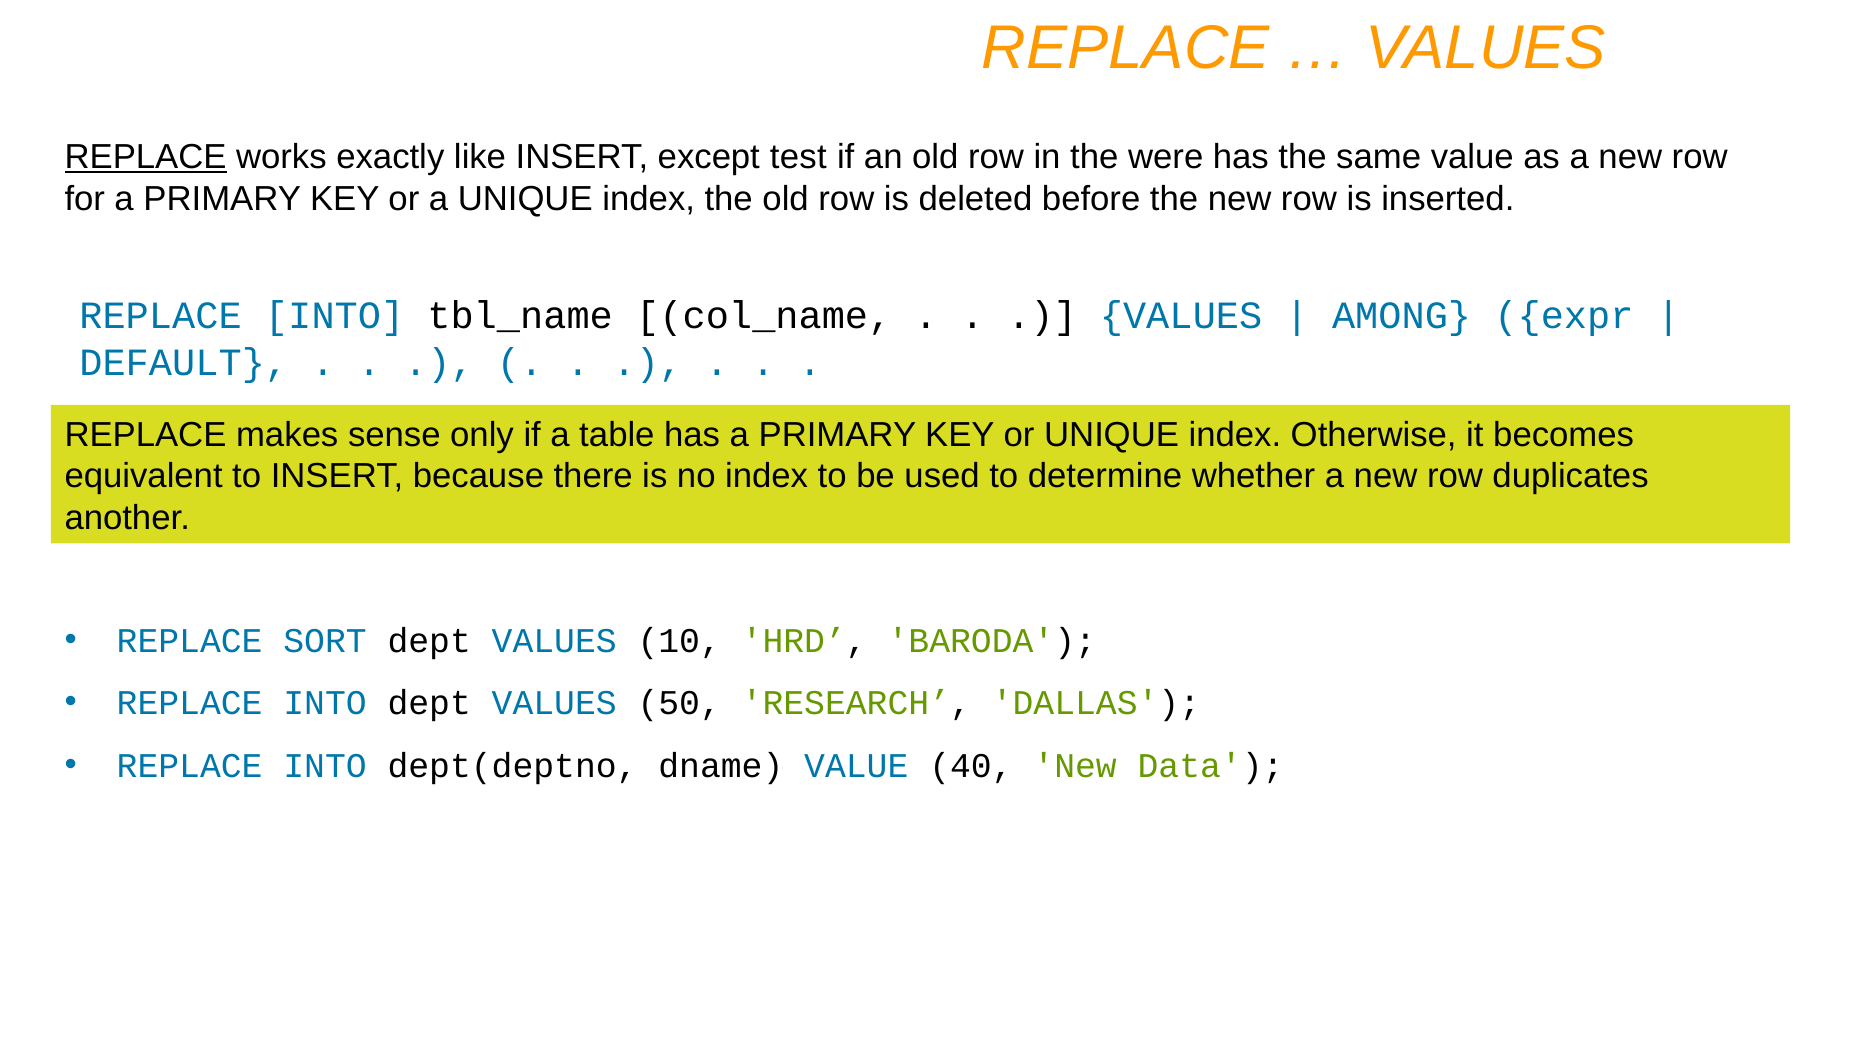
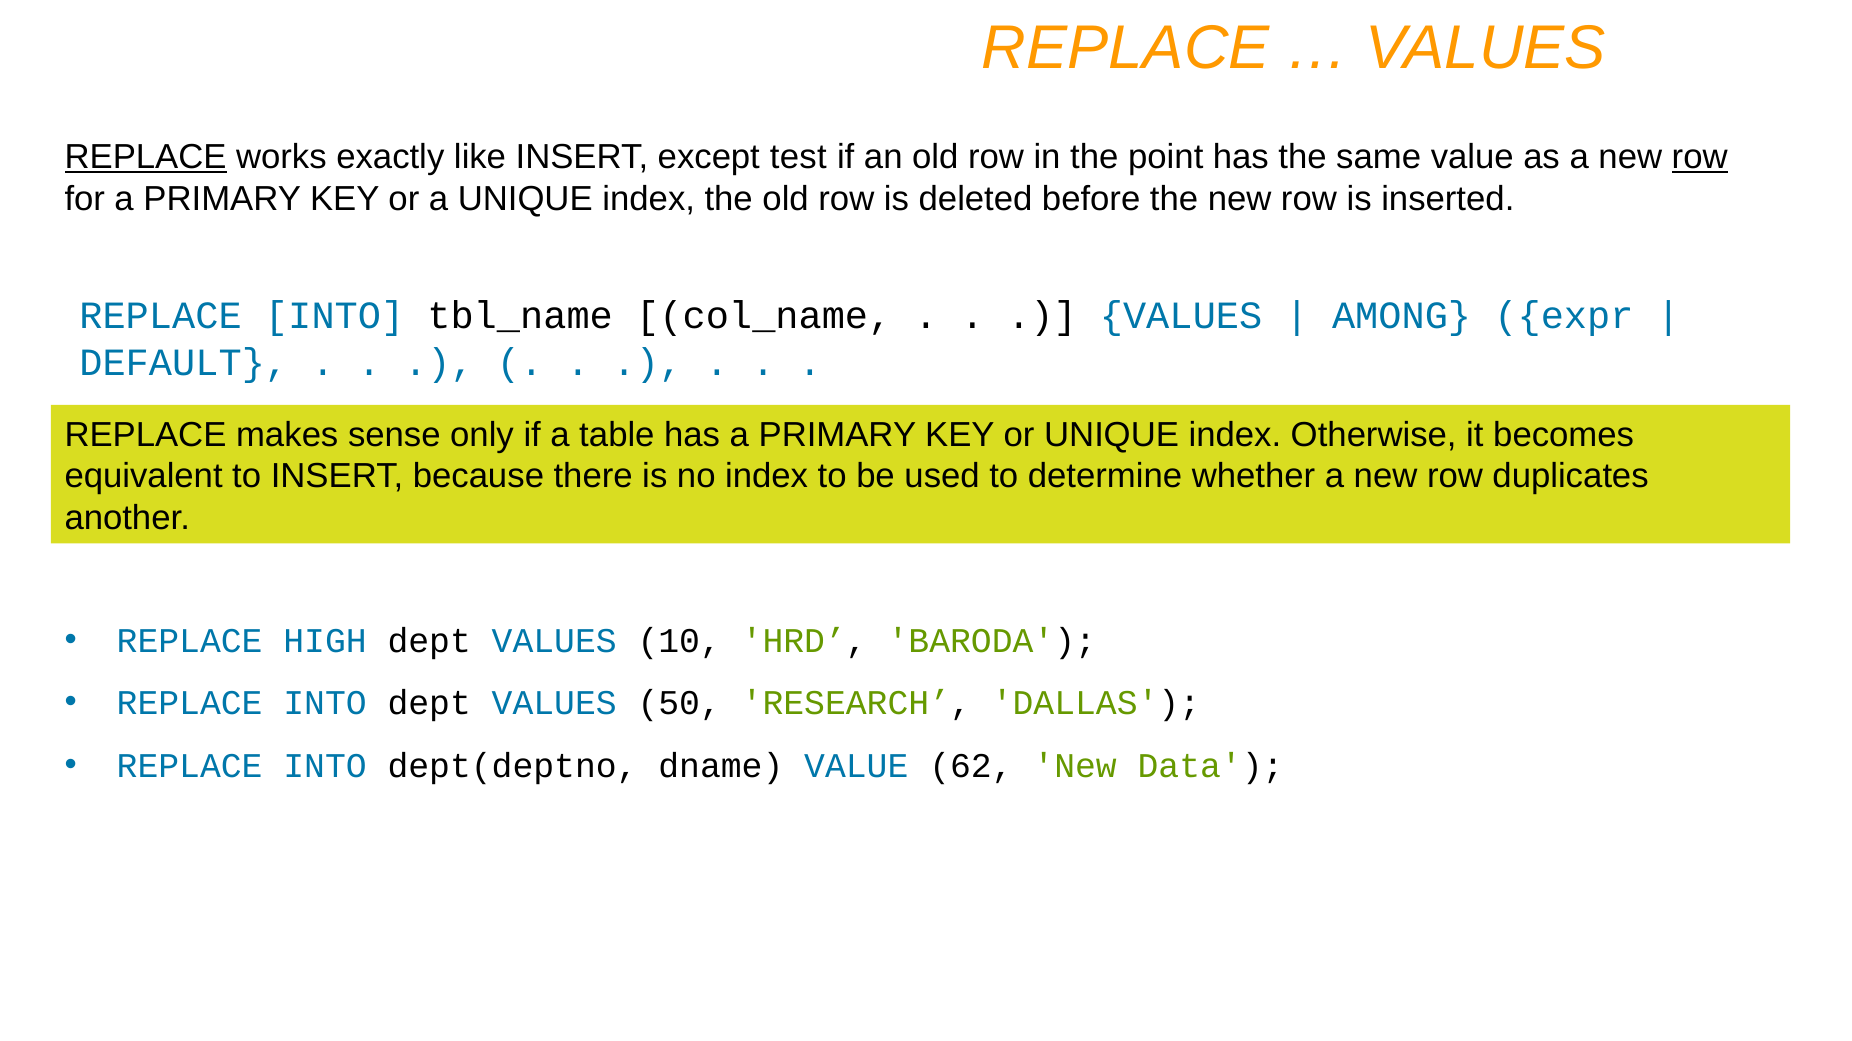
were: were -> point
row at (1700, 157) underline: none -> present
SORT: SORT -> HIGH
40: 40 -> 62
